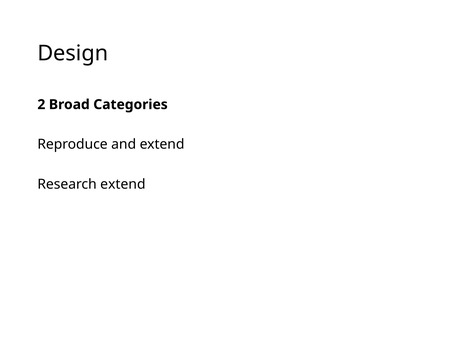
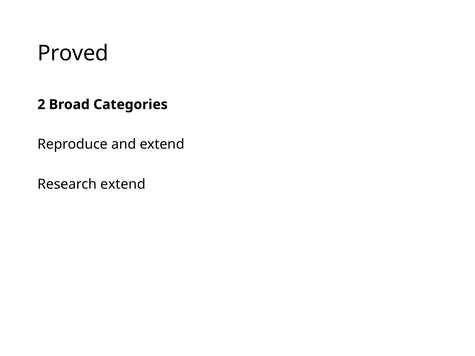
Design: Design -> Proved
